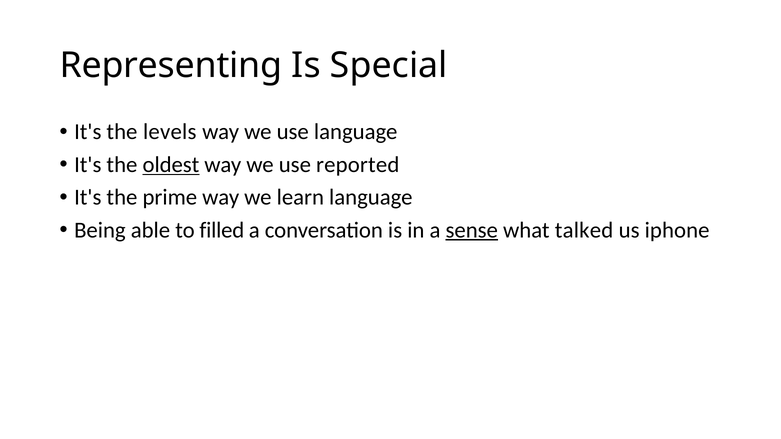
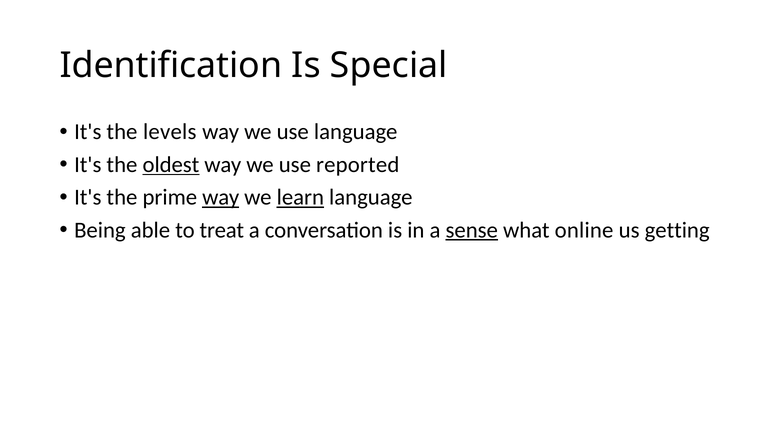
Representing: Representing -> Identification
way at (221, 198) underline: none -> present
learn underline: none -> present
filled: filled -> treat
talked: talked -> online
iphone: iphone -> getting
